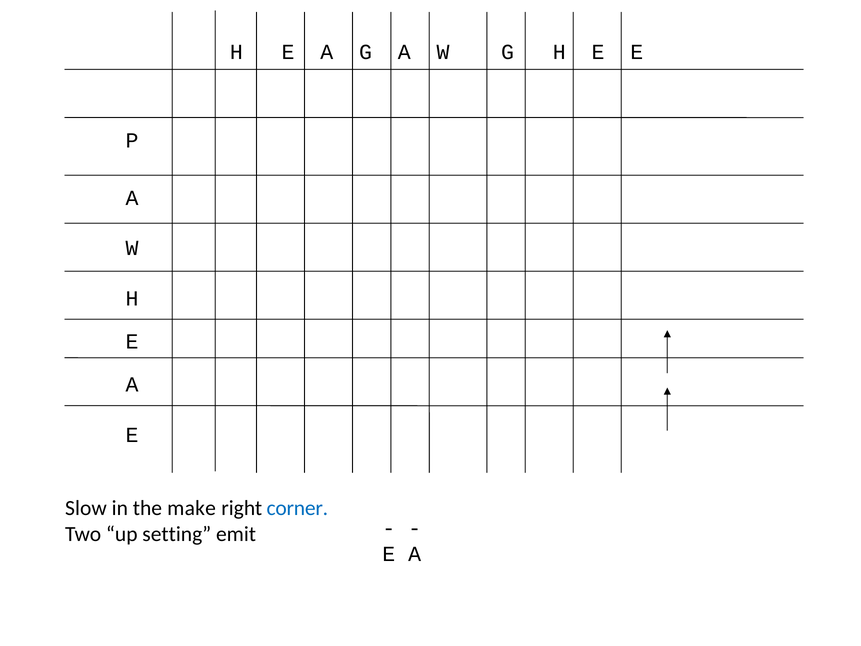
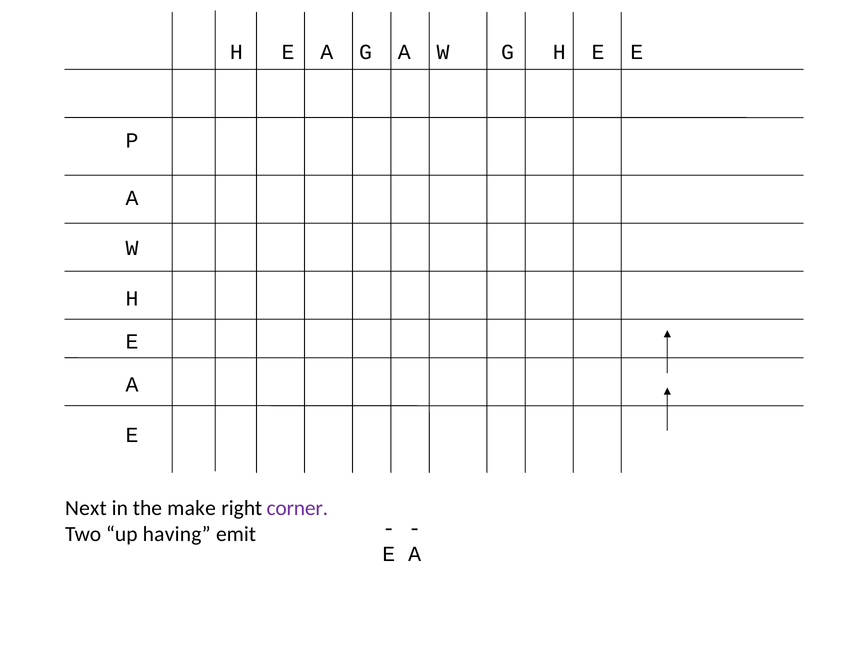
Slow: Slow -> Next
corner colour: blue -> purple
setting: setting -> having
